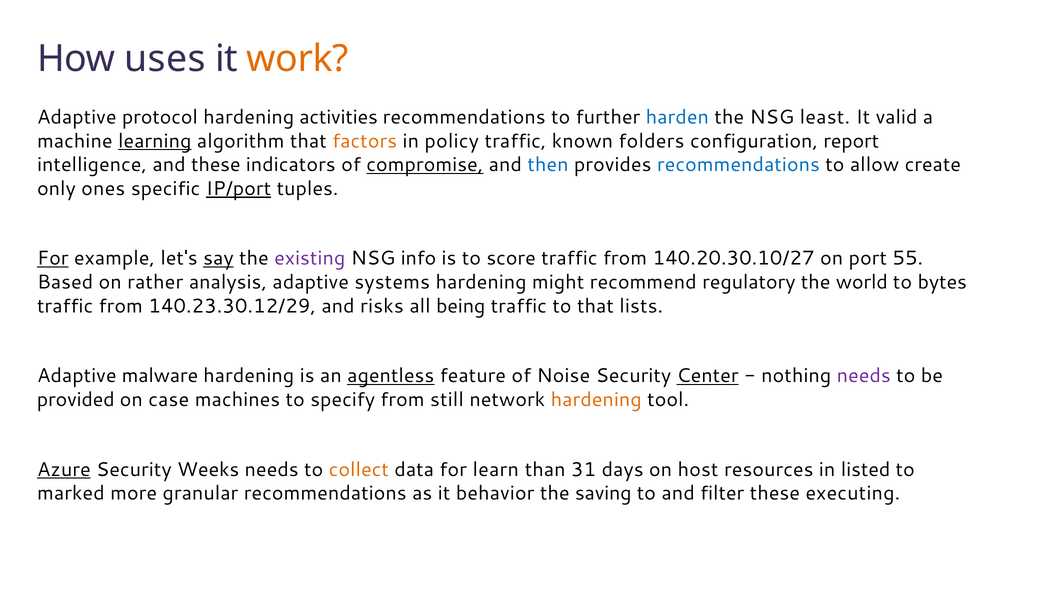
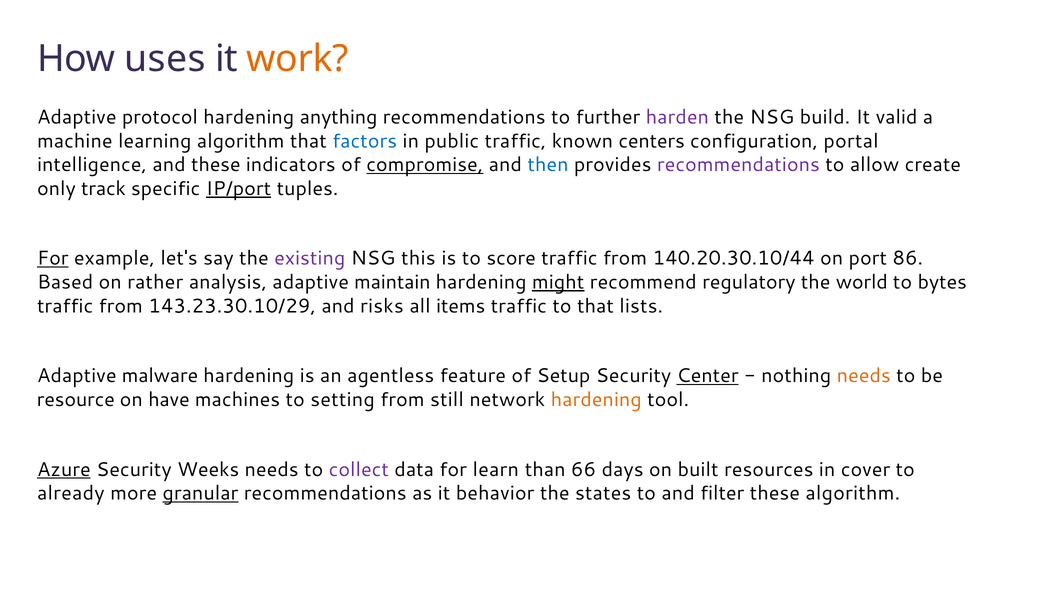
activities: activities -> anything
harden colour: blue -> purple
least: least -> build
learning underline: present -> none
factors colour: orange -> blue
policy: policy -> public
folders: folders -> centers
report: report -> portal
recommendations at (738, 165) colour: blue -> purple
ones: ones -> track
say underline: present -> none
info: info -> this
140.20.30.10/27: 140.20.30.10/27 -> 140.20.30.10/44
55: 55 -> 86
systems: systems -> maintain
might underline: none -> present
140.23.30.12/29: 140.23.30.12/29 -> 143.23.30.10/29
being: being -> items
agentless underline: present -> none
Noise: Noise -> Setup
needs at (864, 376) colour: purple -> orange
provided: provided -> resource
case: case -> have
specify: specify -> setting
collect colour: orange -> purple
31: 31 -> 66
host: host -> built
listed: listed -> cover
marked: marked -> already
granular underline: none -> present
saving: saving -> states
these executing: executing -> algorithm
